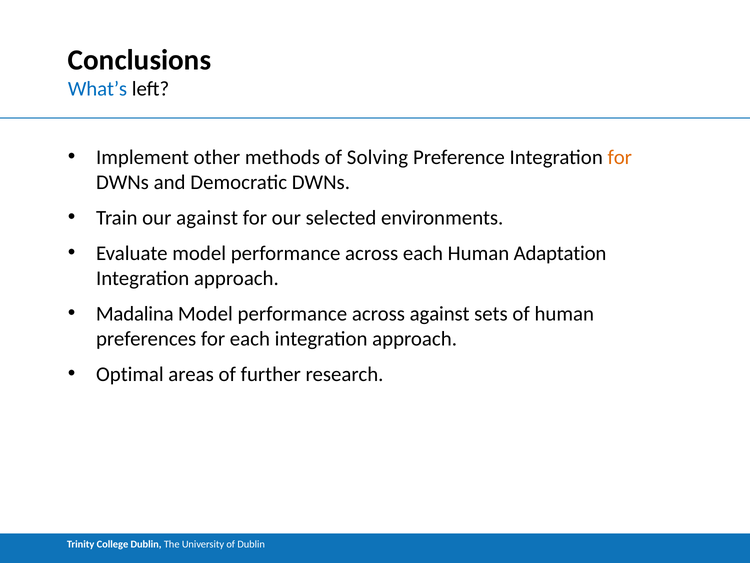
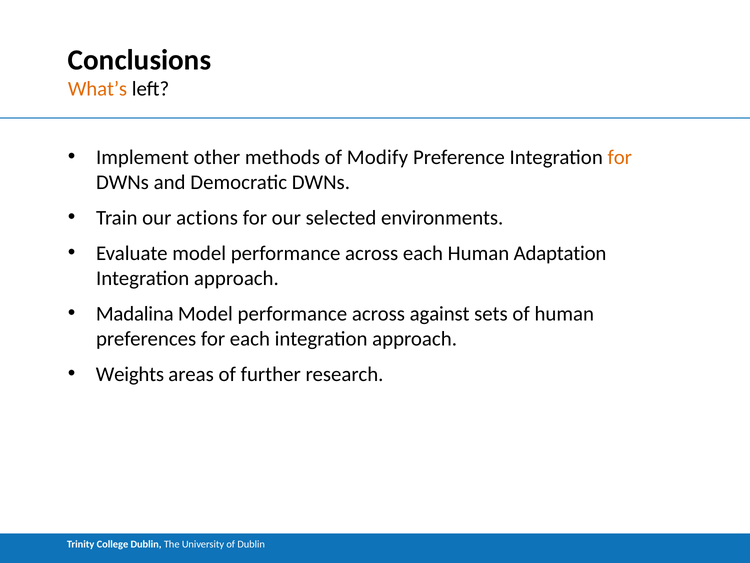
What’s colour: blue -> orange
Solving: Solving -> Modify
our against: against -> actions
Optimal: Optimal -> Weights
